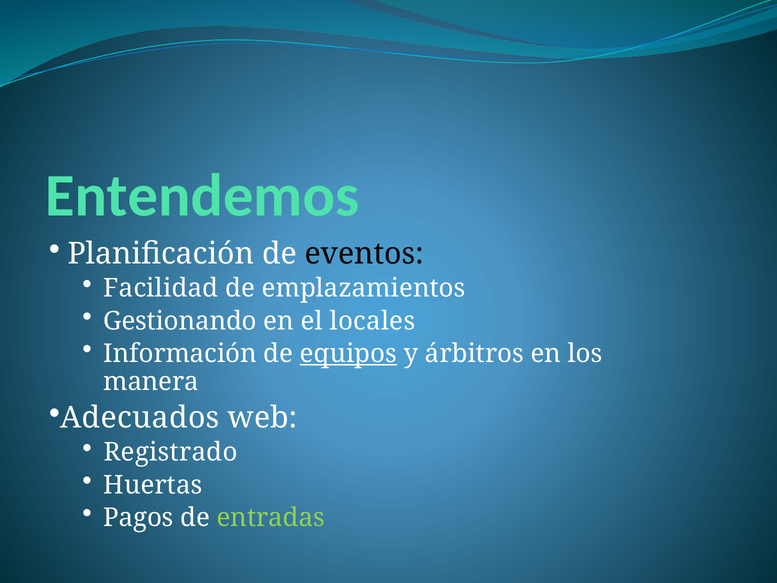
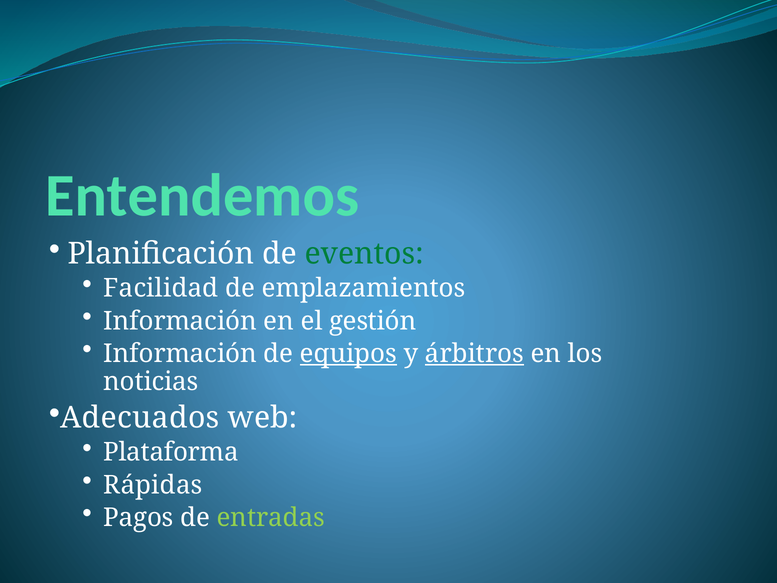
eventos colour: black -> green
Gestionando at (180, 321): Gestionando -> Información
locales: locales -> gestión
árbitros underline: none -> present
manera: manera -> noticias
Registrado: Registrado -> Plataforma
Huertas: Huertas -> Rápidas
